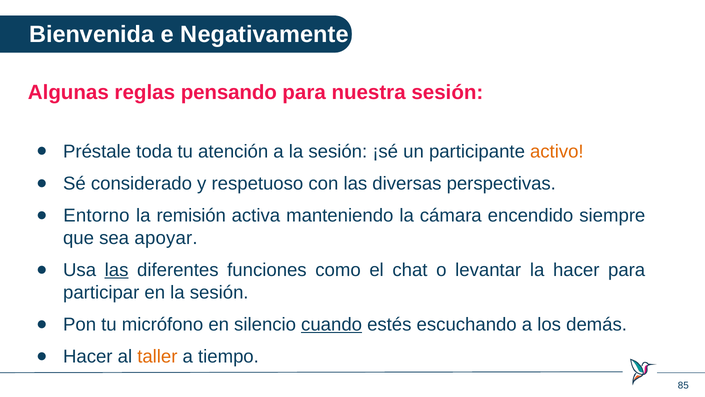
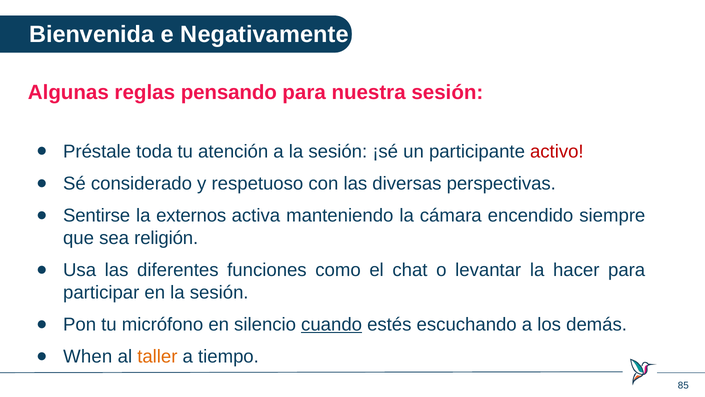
activo colour: orange -> red
Entorno: Entorno -> Sentirse
remisión: remisión -> externos
apoyar: apoyar -> religión
las at (117, 270) underline: present -> none
Hacer at (88, 356): Hacer -> When
